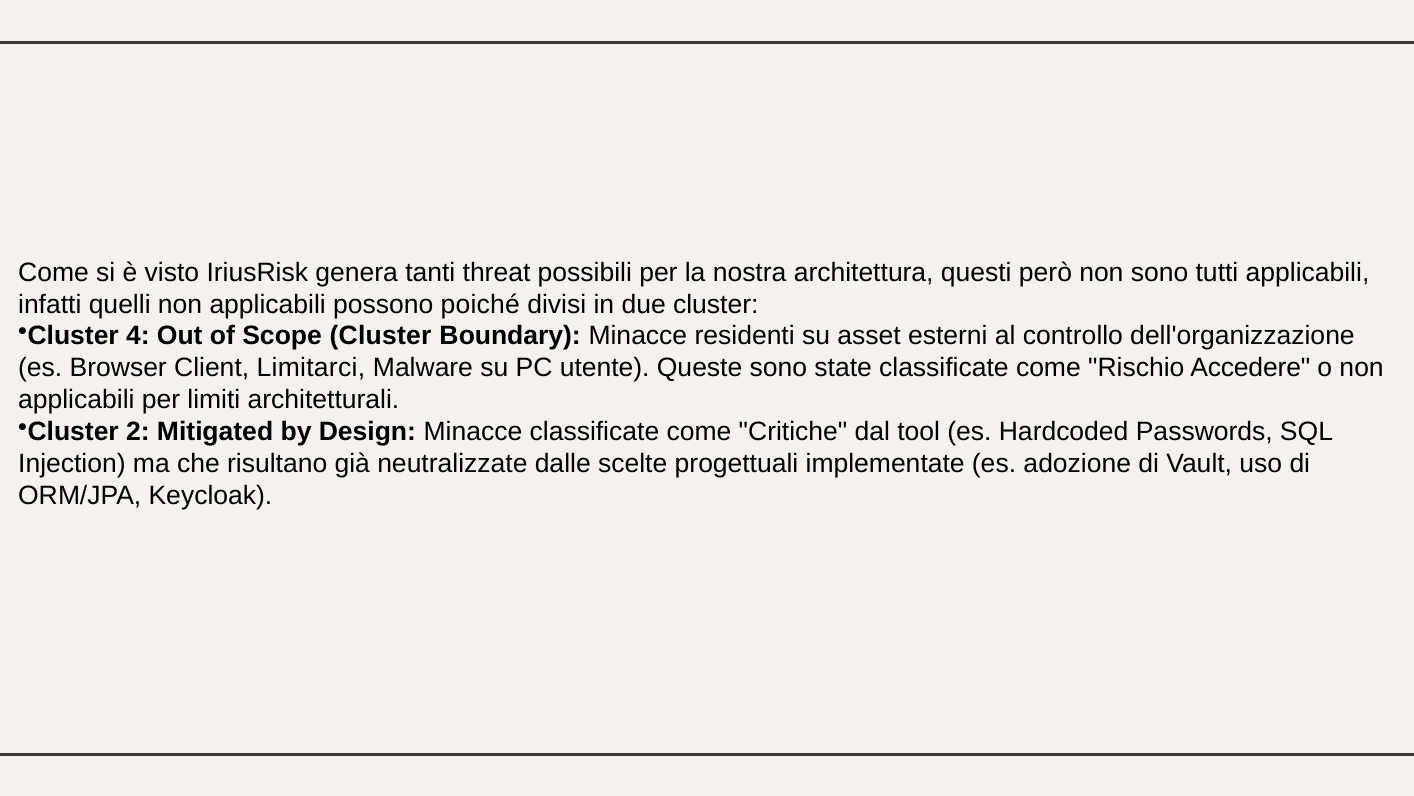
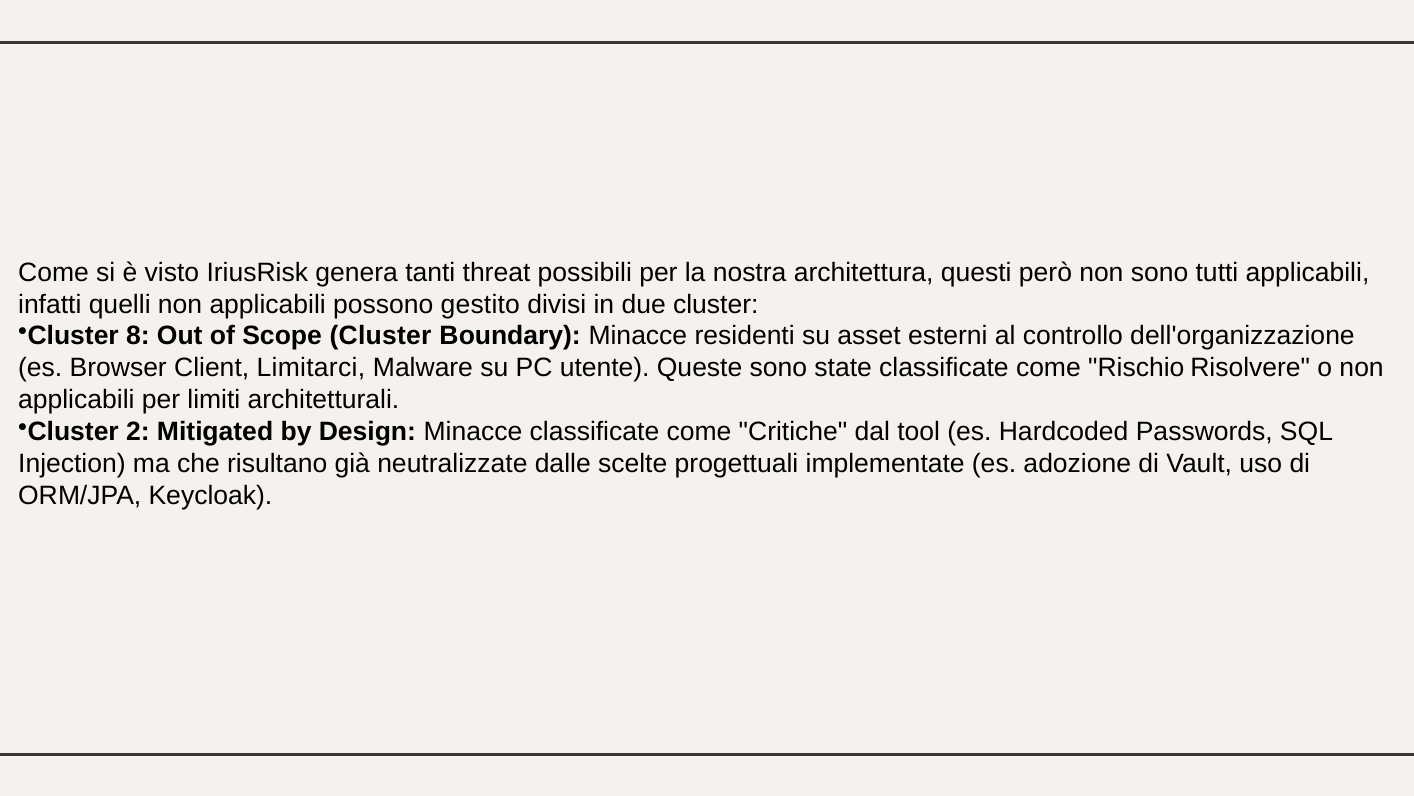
poiché: poiché -> gestito
4: 4 -> 8
Accedere: Accedere -> Risolvere
